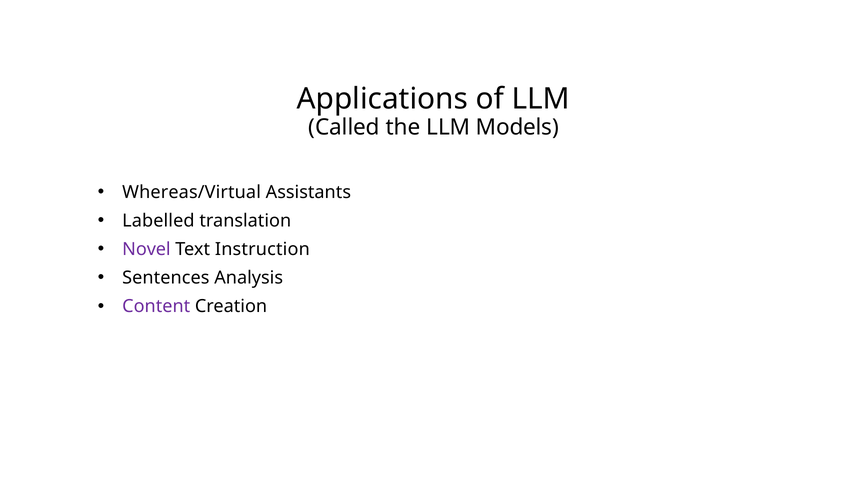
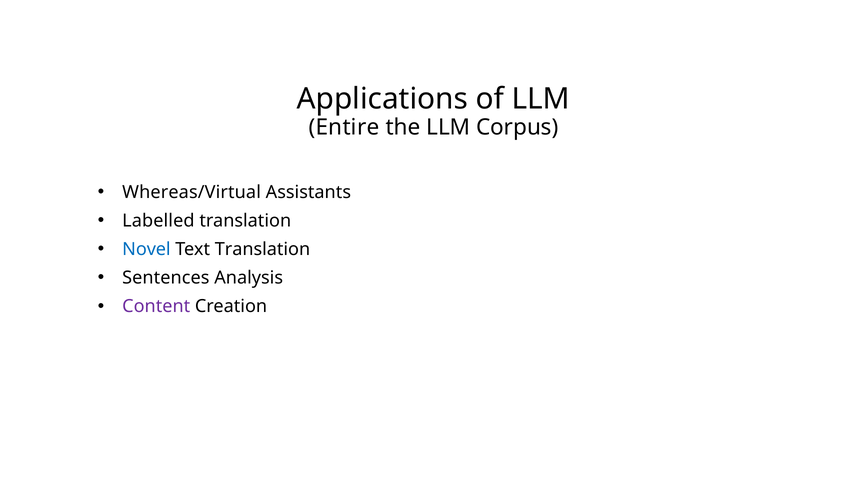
Called: Called -> Entire
Models: Models -> Corpus
Novel colour: purple -> blue
Text Instruction: Instruction -> Translation
